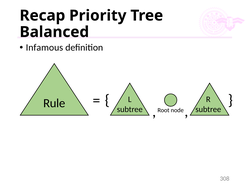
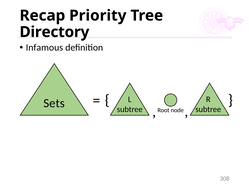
Balanced: Balanced -> Directory
Rule: Rule -> Sets
